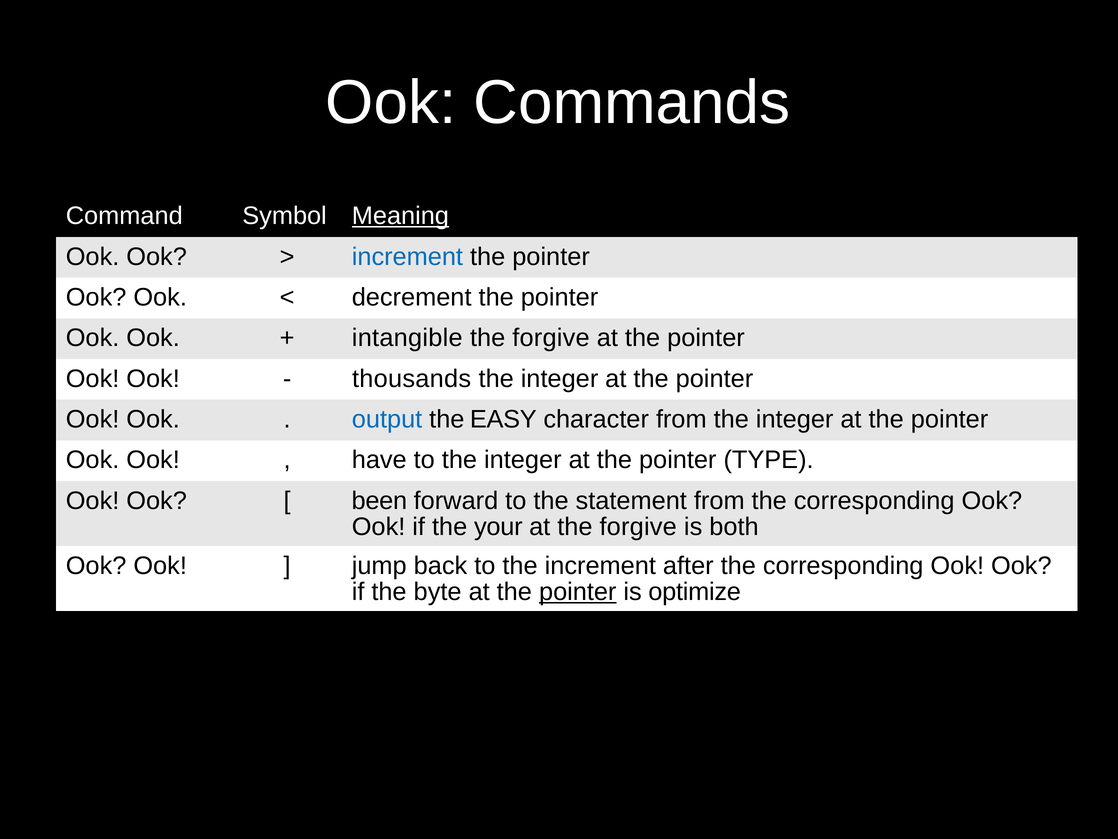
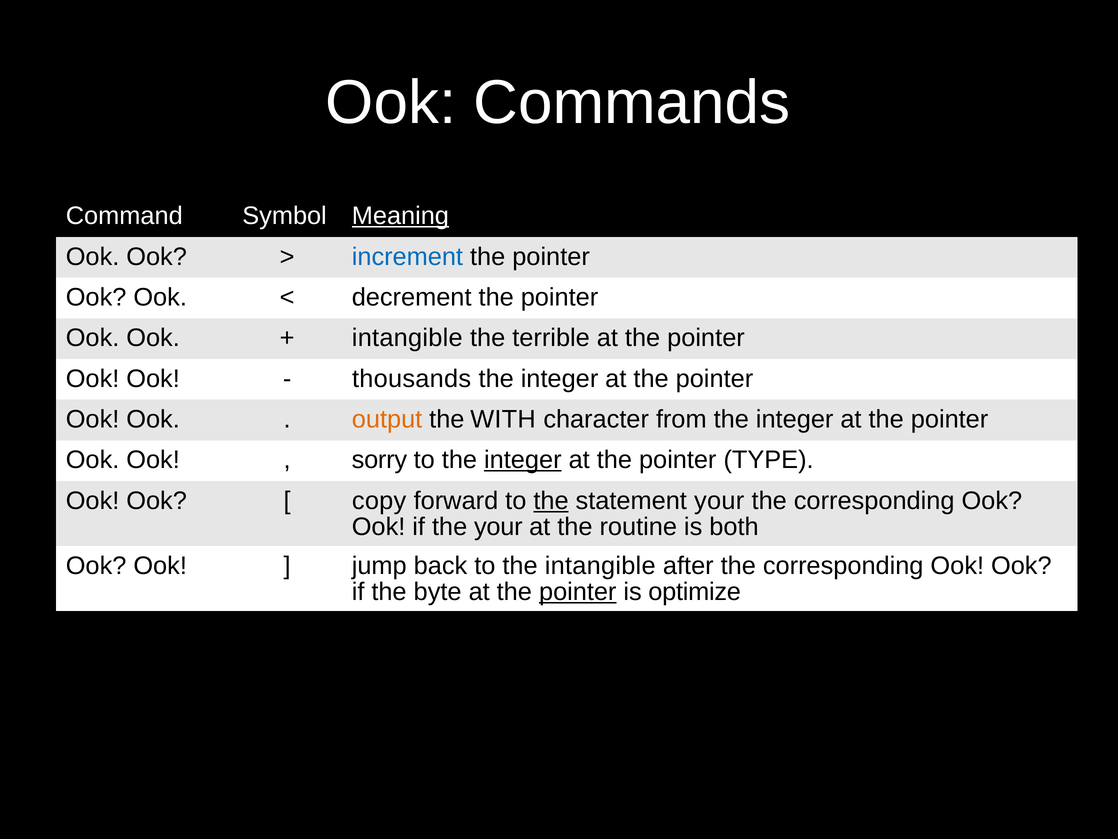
forgive at (551, 338): forgive -> terrible
output colour: blue -> orange
EASY: EASY -> WITH
have: have -> sorry
integer at (523, 460) underline: none -> present
been: been -> copy
the at (551, 501) underline: none -> present
statement from: from -> your
at the forgive: forgive -> routine
the increment: increment -> intangible
